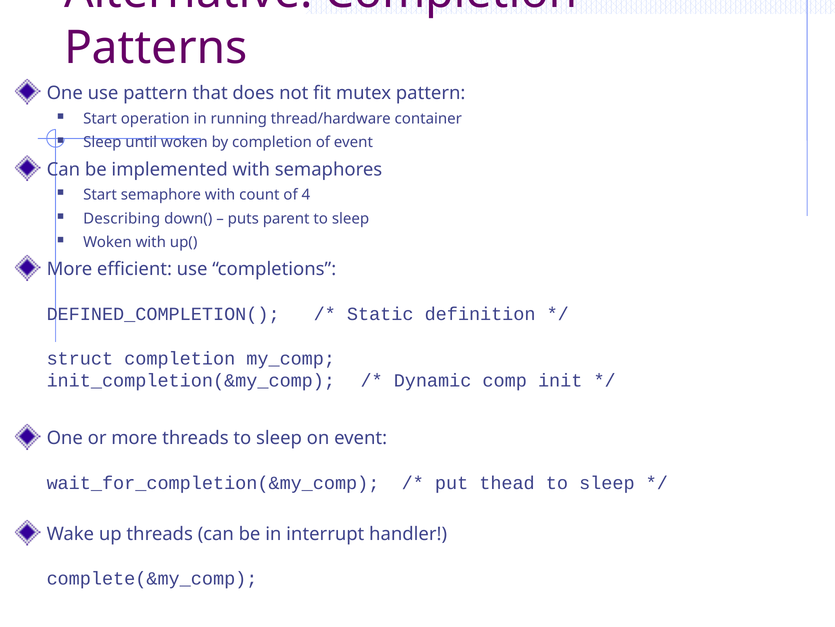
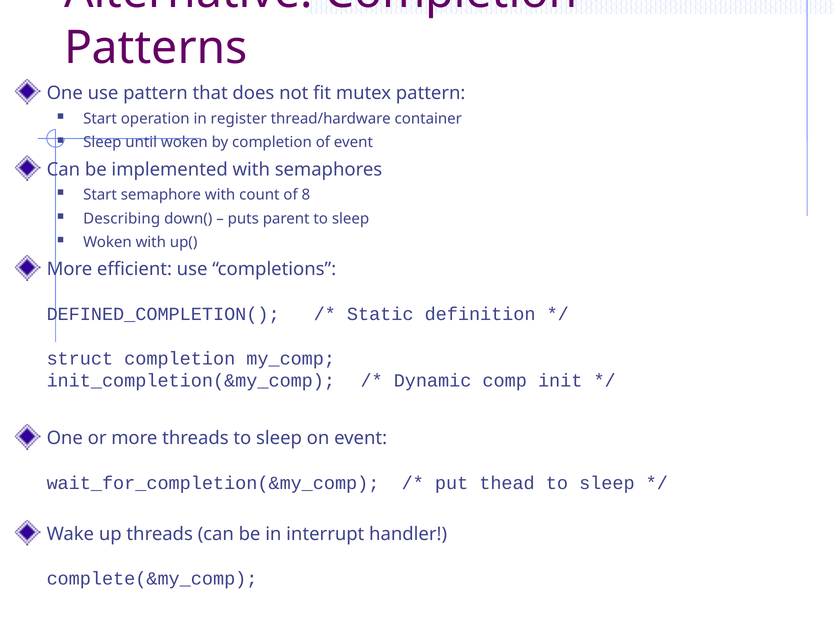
running: running -> register
4: 4 -> 8
